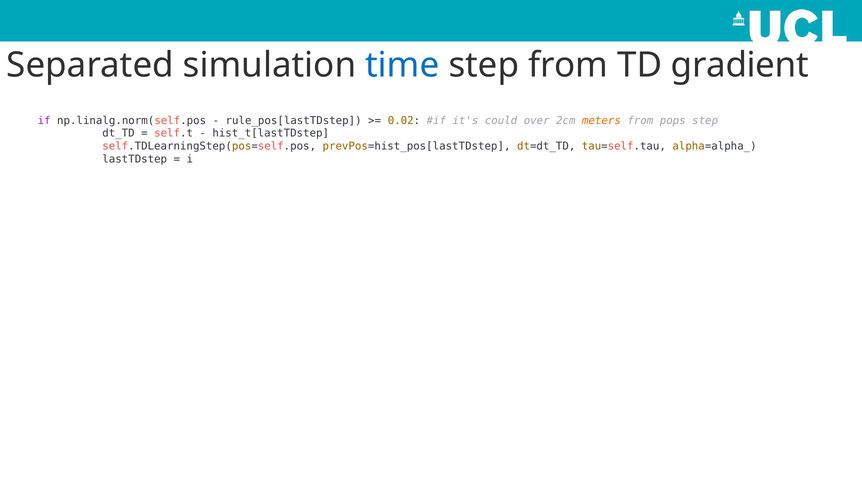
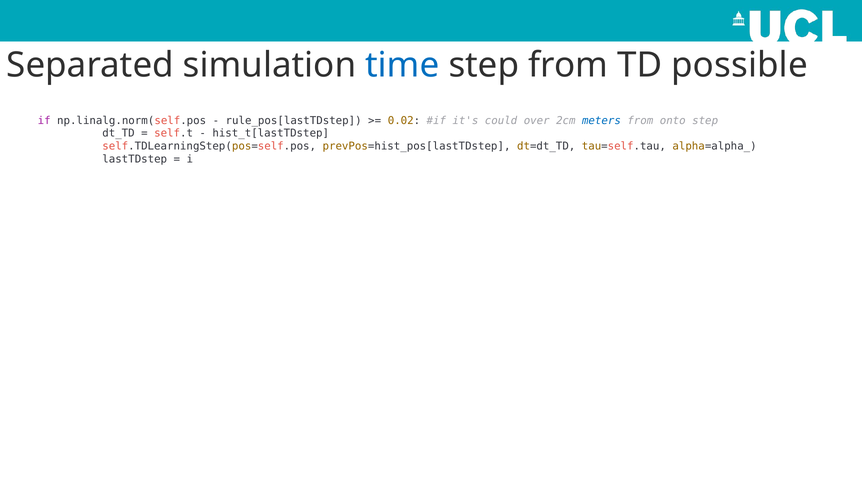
gradient: gradient -> possible
meters colour: orange -> blue
pops: pops -> onto
